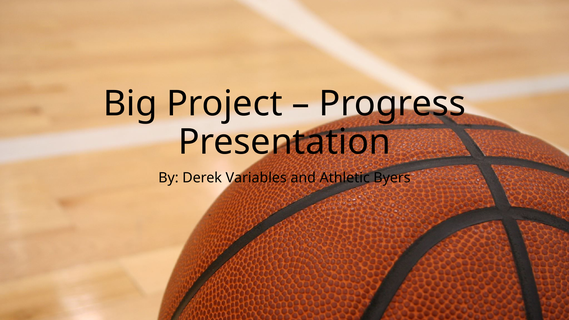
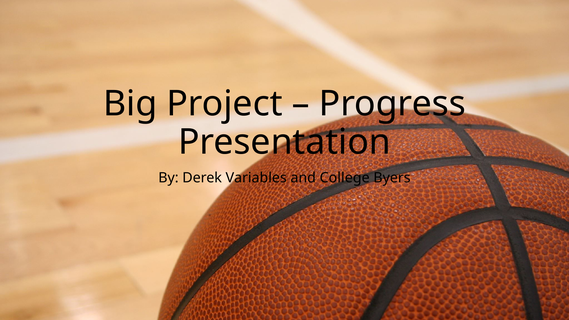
Athletic: Athletic -> College
